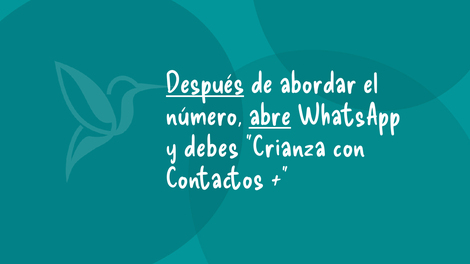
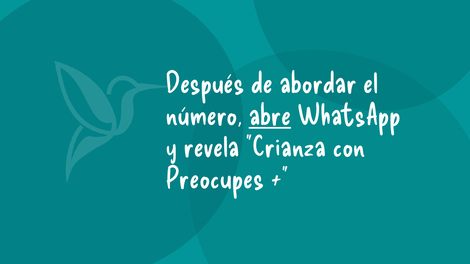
Después underline: present -> none
debes: debes -> revela
Contactos: Contactos -> Preocupes
